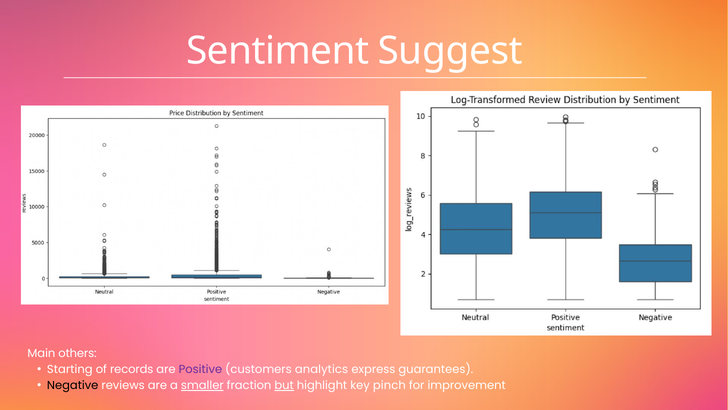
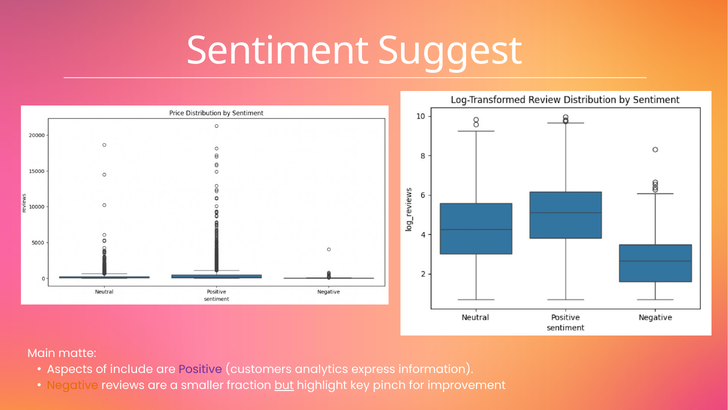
others: others -> matte
Starting: Starting -> Aspects
records: records -> include
guarantees: guarantees -> information
Negative colour: black -> orange
smaller underline: present -> none
